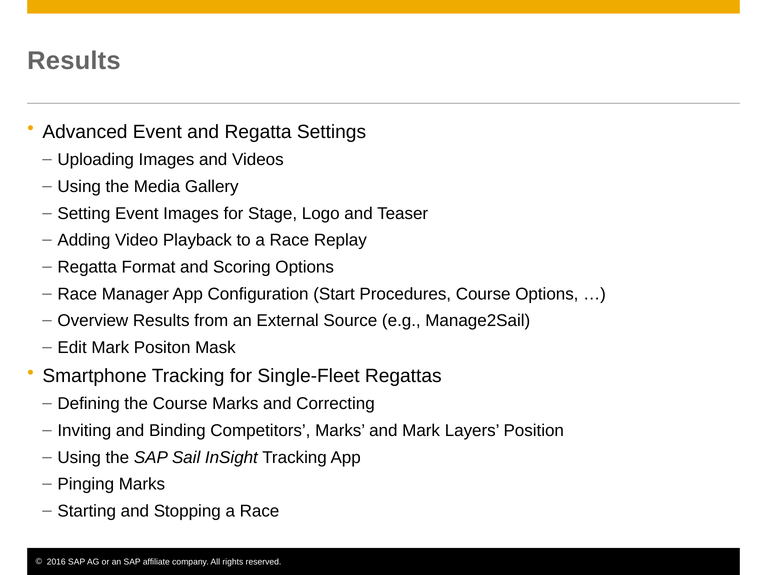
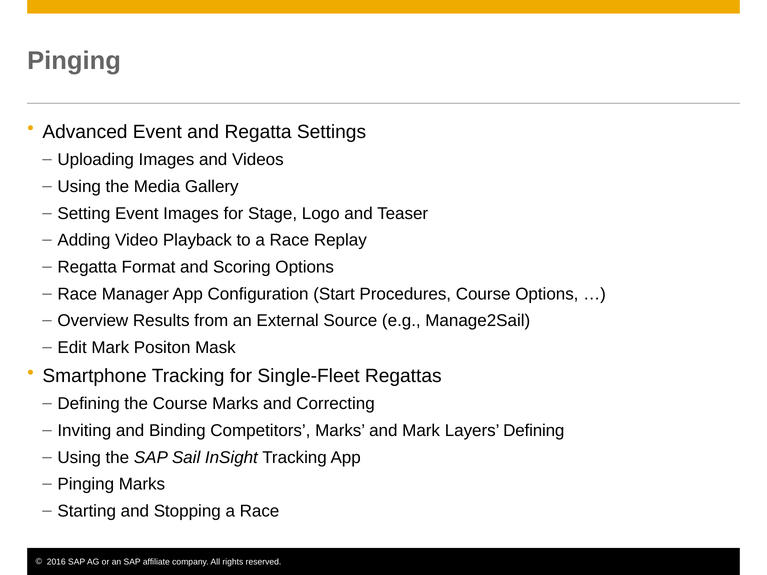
Results at (74, 61): Results -> Pinging
Layers Position: Position -> Defining
